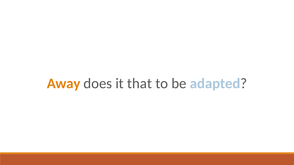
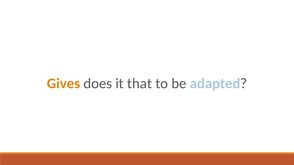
Away: Away -> Gives
